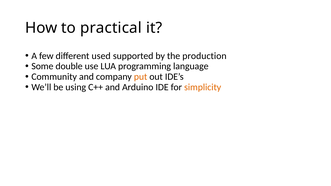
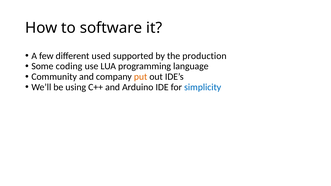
practical: practical -> software
double: double -> coding
simplicity colour: orange -> blue
